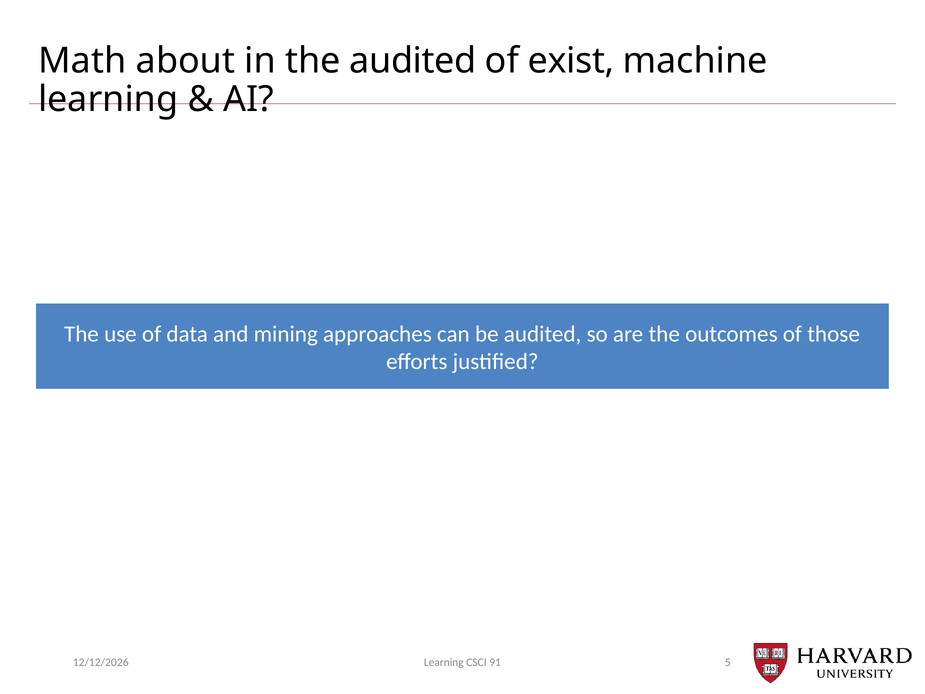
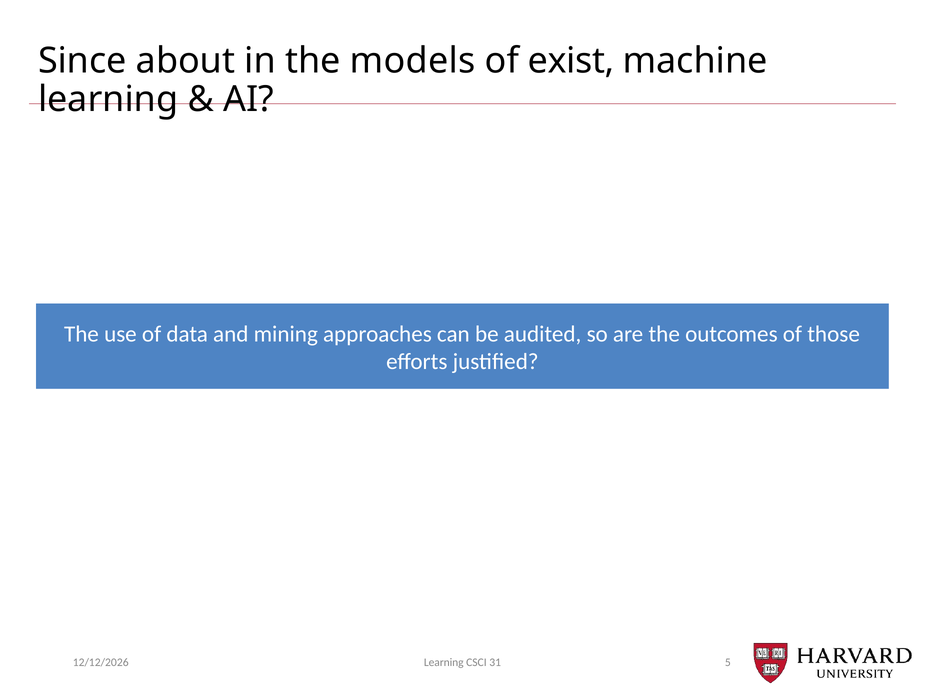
Math: Math -> Since
the audited: audited -> models
91: 91 -> 31
